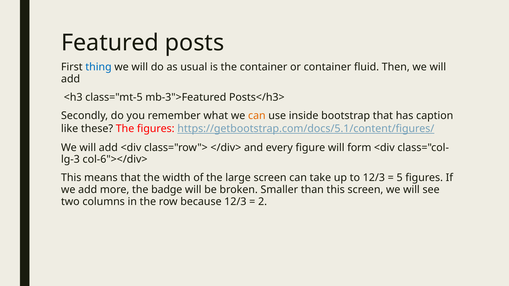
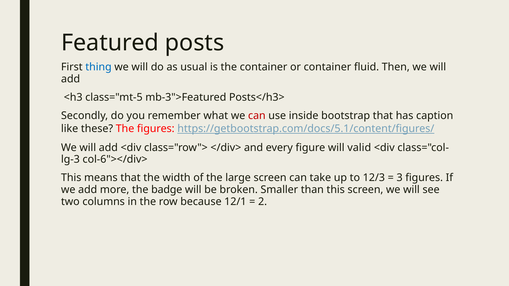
can at (257, 116) colour: orange -> red
form: form -> valid
5: 5 -> 3
because 12/3: 12/3 -> 12/1
